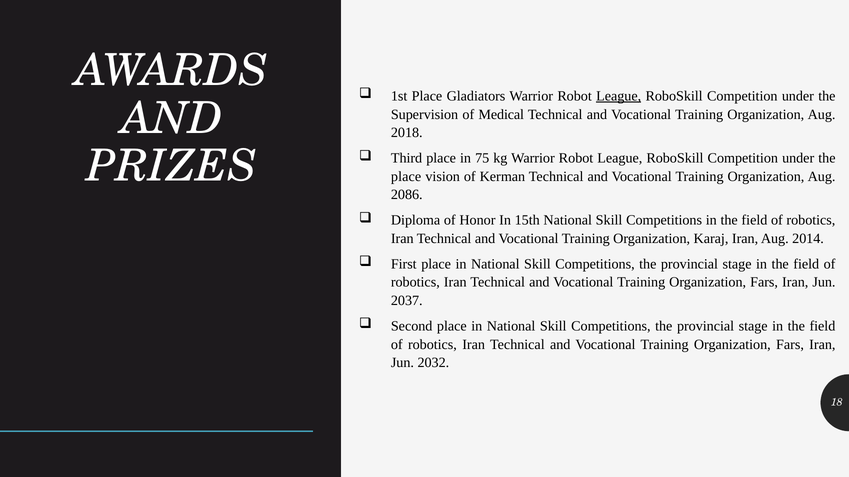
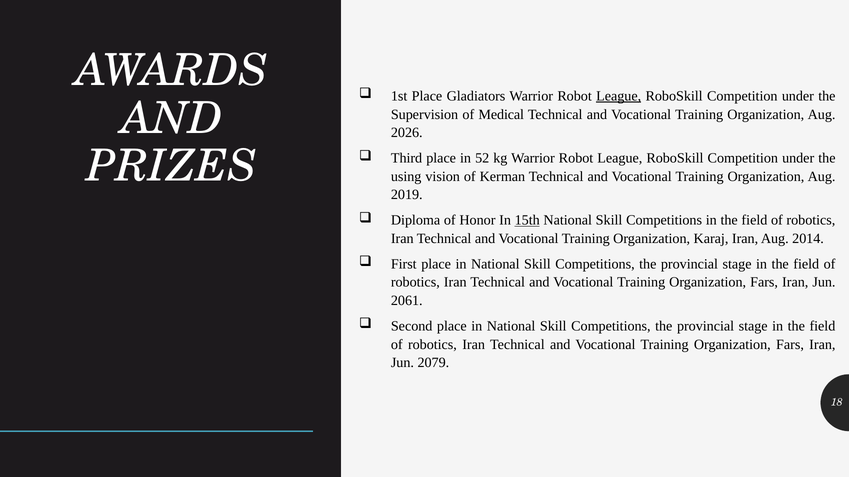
2018: 2018 -> 2026
75: 75 -> 52
place at (406, 177): place -> using
2086: 2086 -> 2019
15th underline: none -> present
2037: 2037 -> 2061
2032: 2032 -> 2079
